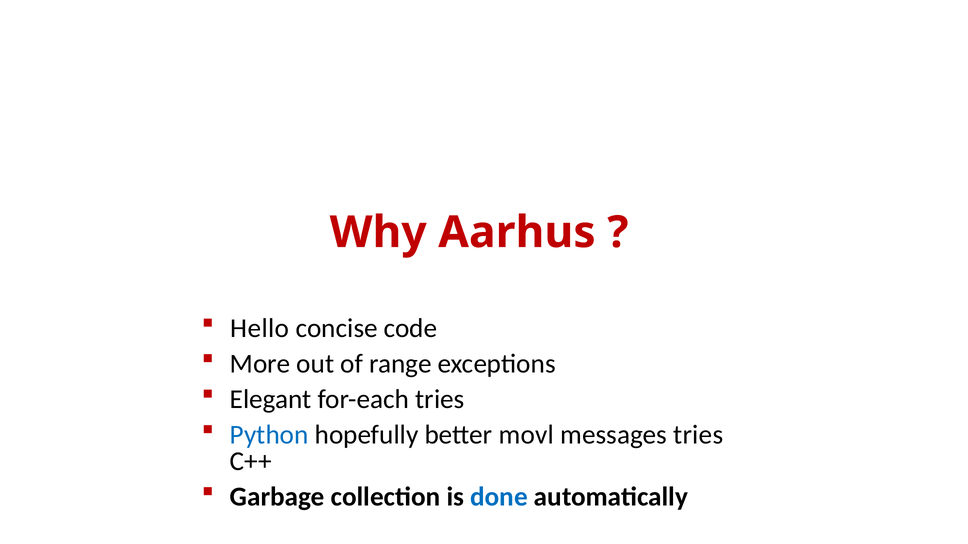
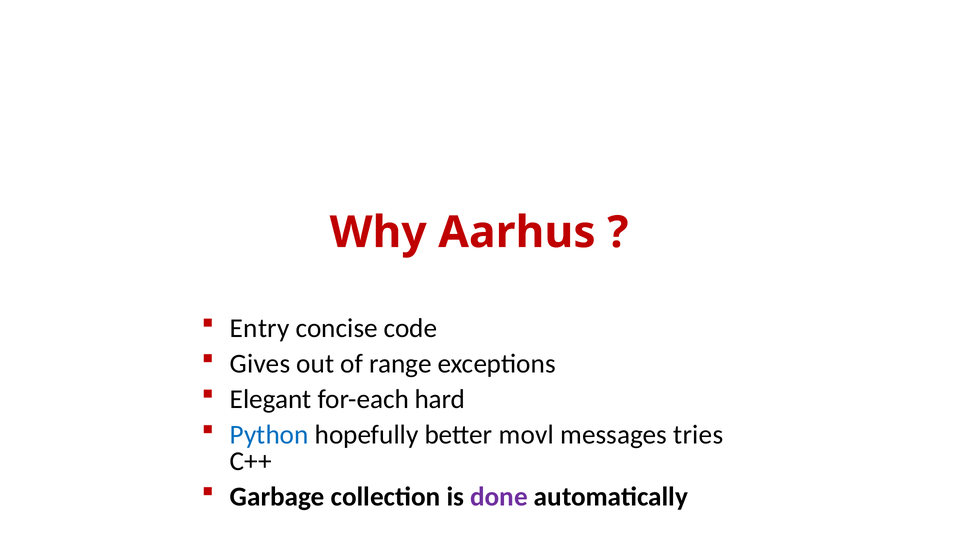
Hello: Hello -> Entry
More: More -> Gives
for-each tries: tries -> hard
done colour: blue -> purple
